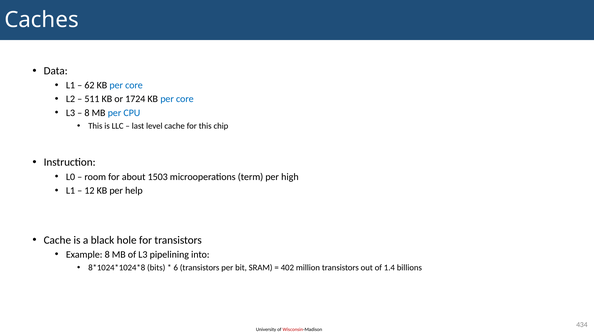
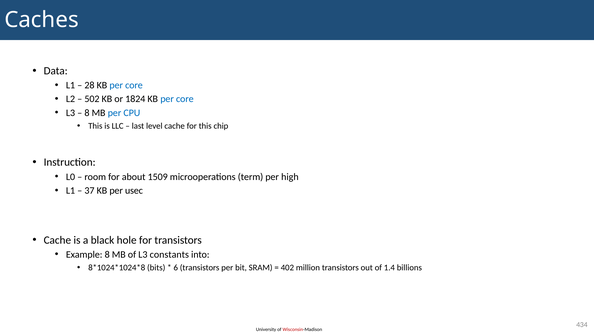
62: 62 -> 28
511: 511 -> 502
1724: 1724 -> 1824
1503: 1503 -> 1509
12: 12 -> 37
help: help -> usec
pipelining: pipelining -> constants
